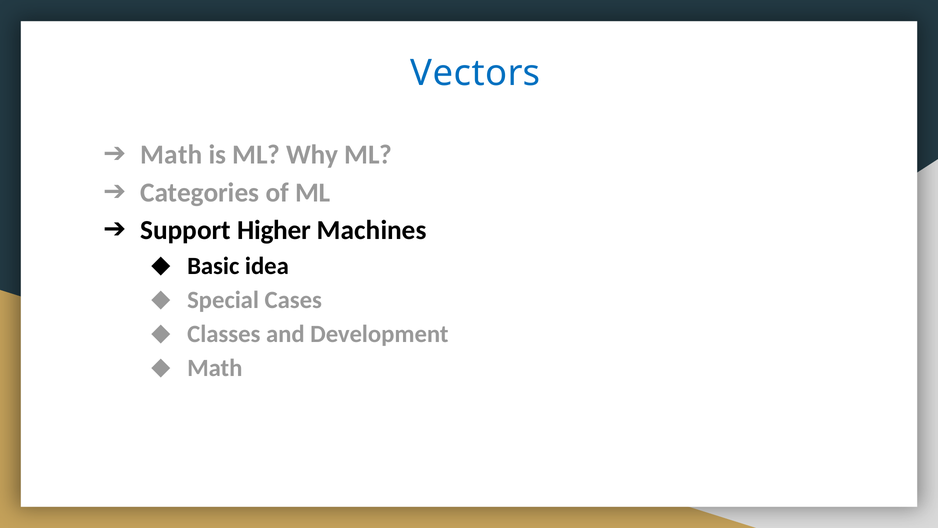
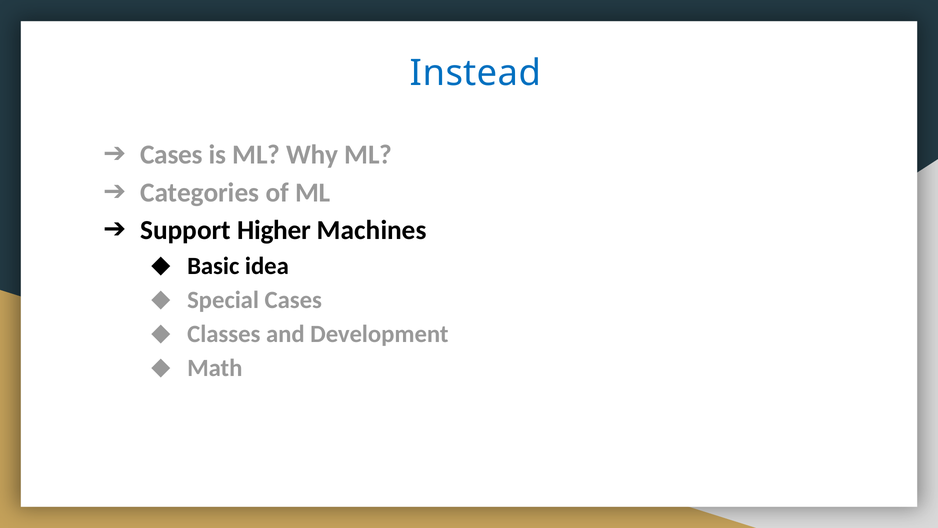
Vectors: Vectors -> Instead
Math at (171, 155): Math -> Cases
